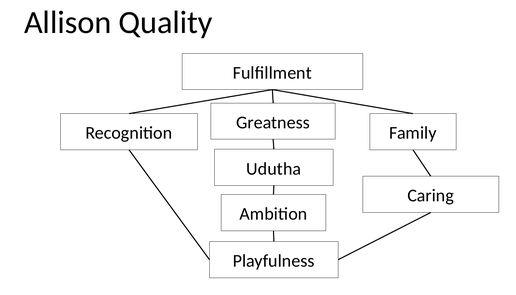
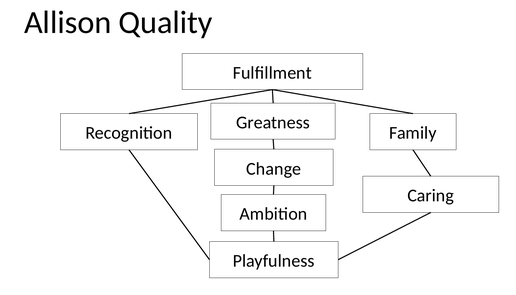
Udutha: Udutha -> Change
